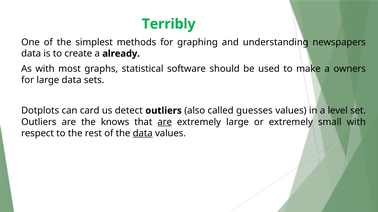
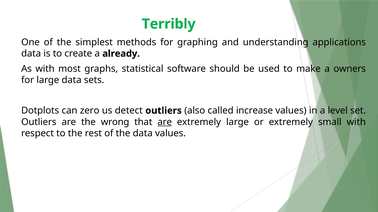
newspapers: newspapers -> applications
card: card -> zero
guesses: guesses -> increase
knows: knows -> wrong
data at (143, 134) underline: present -> none
